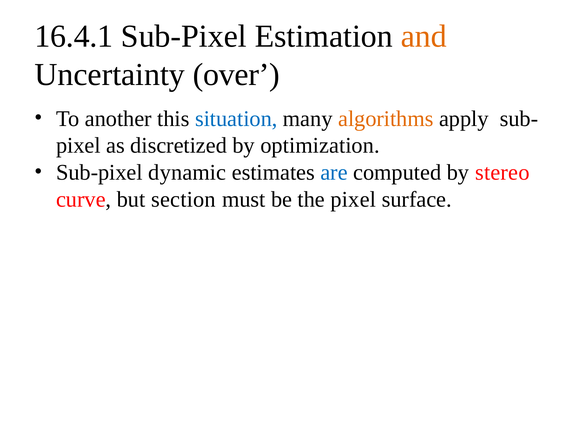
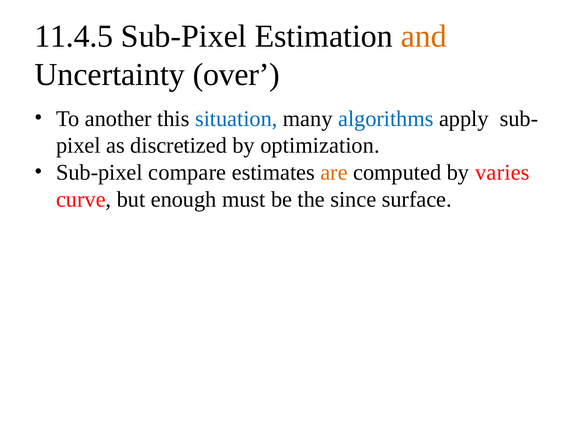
16.4.1: 16.4.1 -> 11.4.5
algorithms colour: orange -> blue
dynamic: dynamic -> compare
are colour: blue -> orange
stereo: stereo -> varies
section: section -> enough
the pixel: pixel -> since
